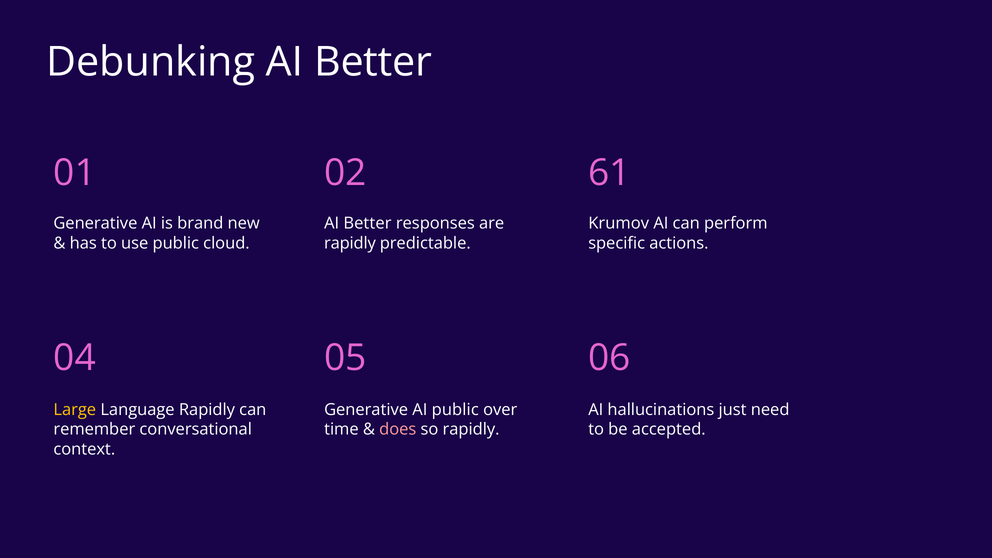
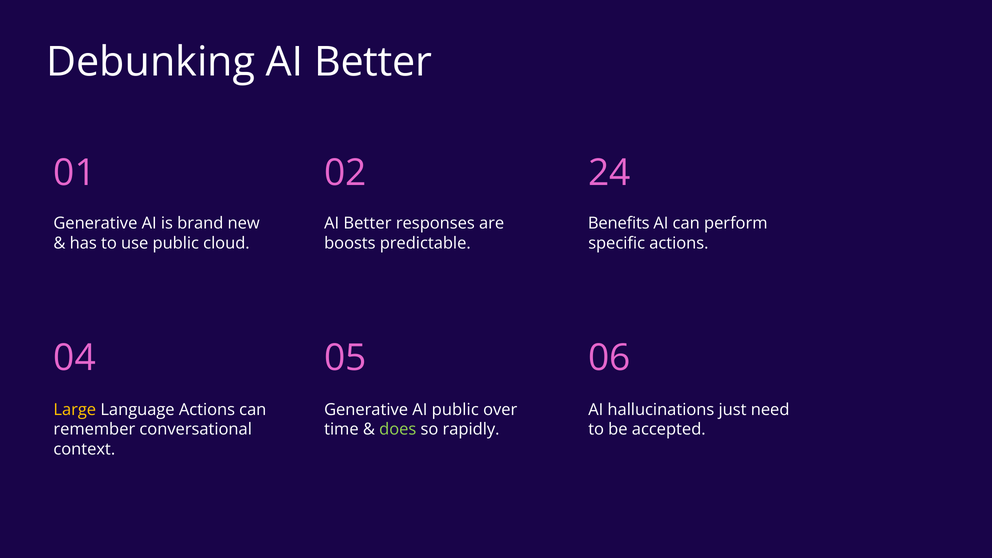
61: 61 -> 24
Krumov: Krumov -> Benefits
rapidly at (350, 243): rapidly -> boosts
Language Rapidly: Rapidly -> Actions
does colour: pink -> light green
